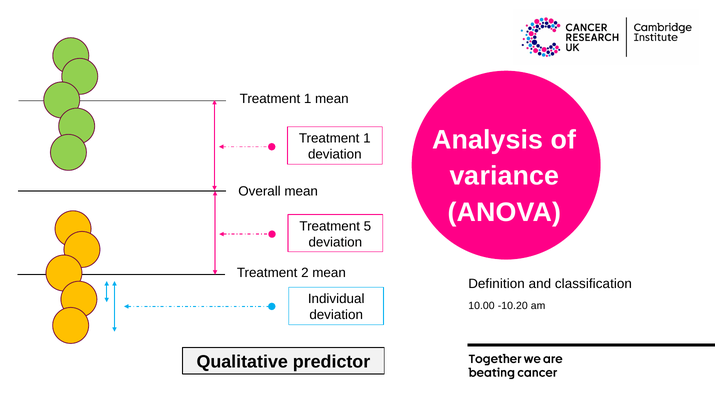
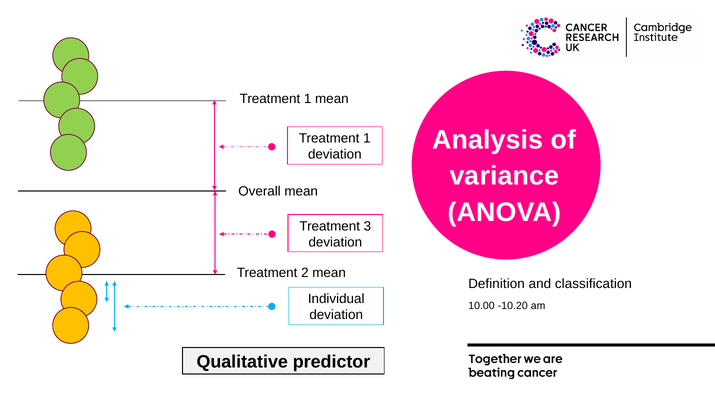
5: 5 -> 3
